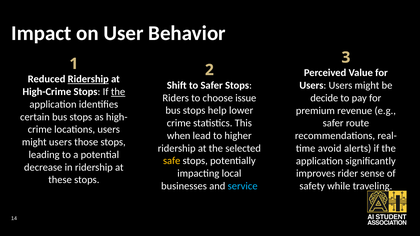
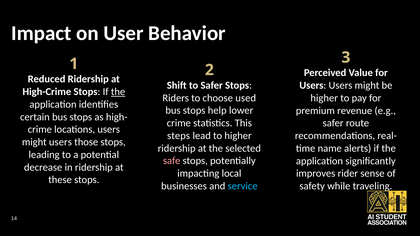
Ridership at (88, 79) underline: present -> none
issue: issue -> used
decide at (324, 98): decide -> higher
when: when -> steps
avoid: avoid -> name
safe colour: yellow -> pink
